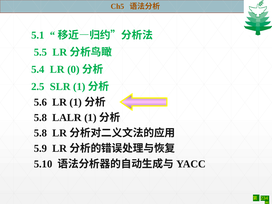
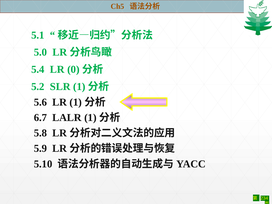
5.5: 5.5 -> 5.0
2.5: 2.5 -> 5.2
5.8 at (40, 118): 5.8 -> 6.7
